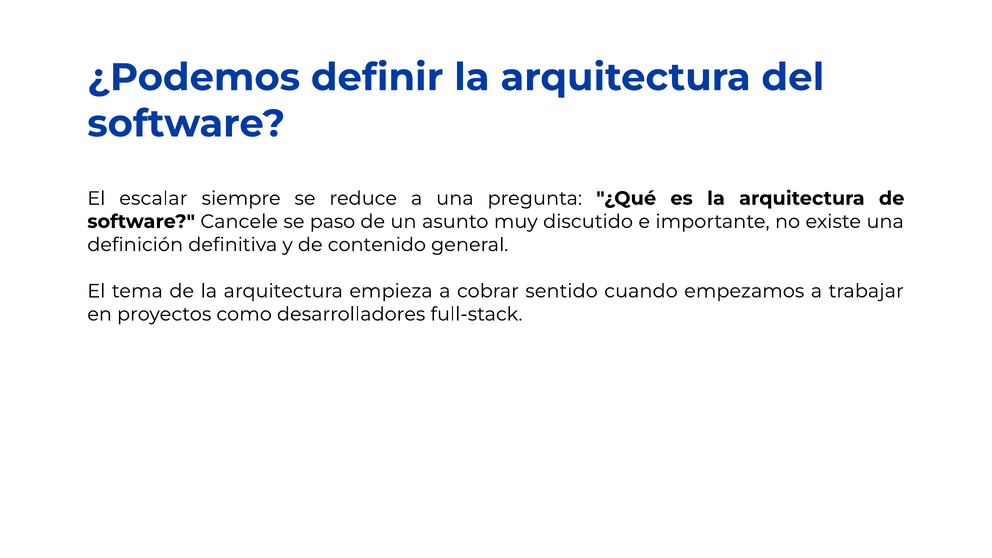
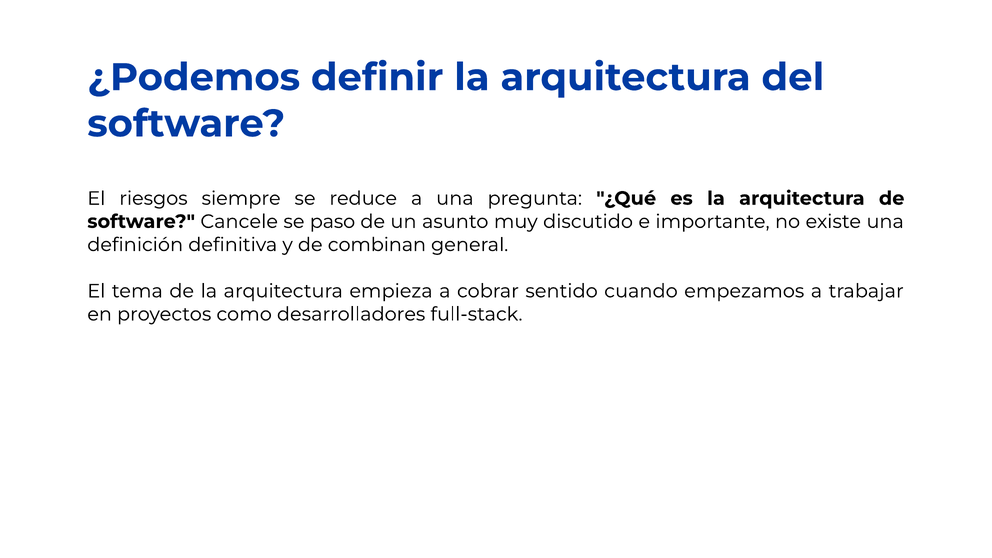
escalar: escalar -> riesgos
contenido: contenido -> combinan
